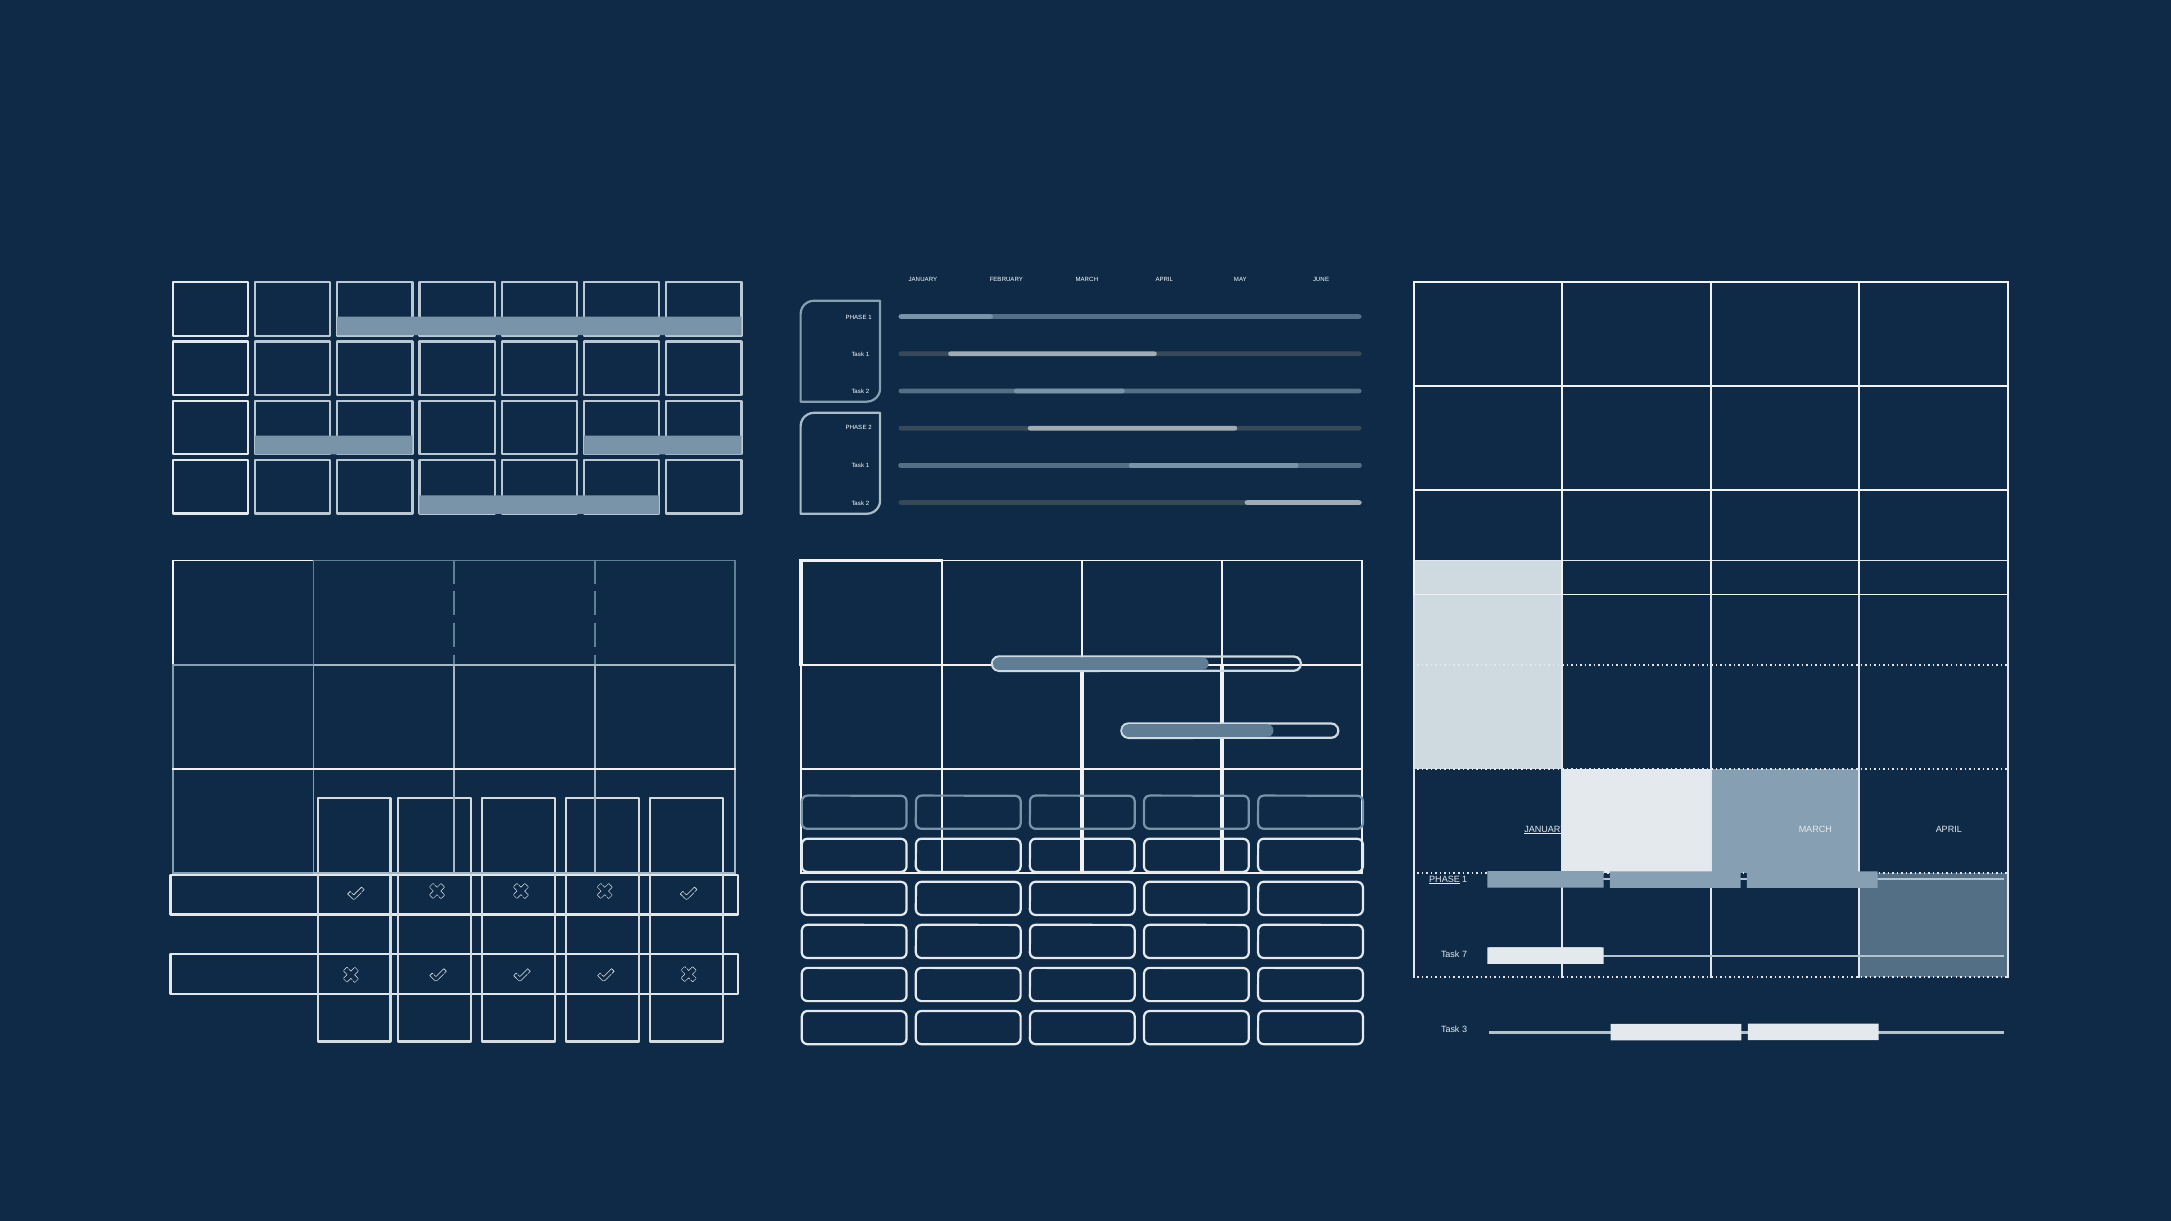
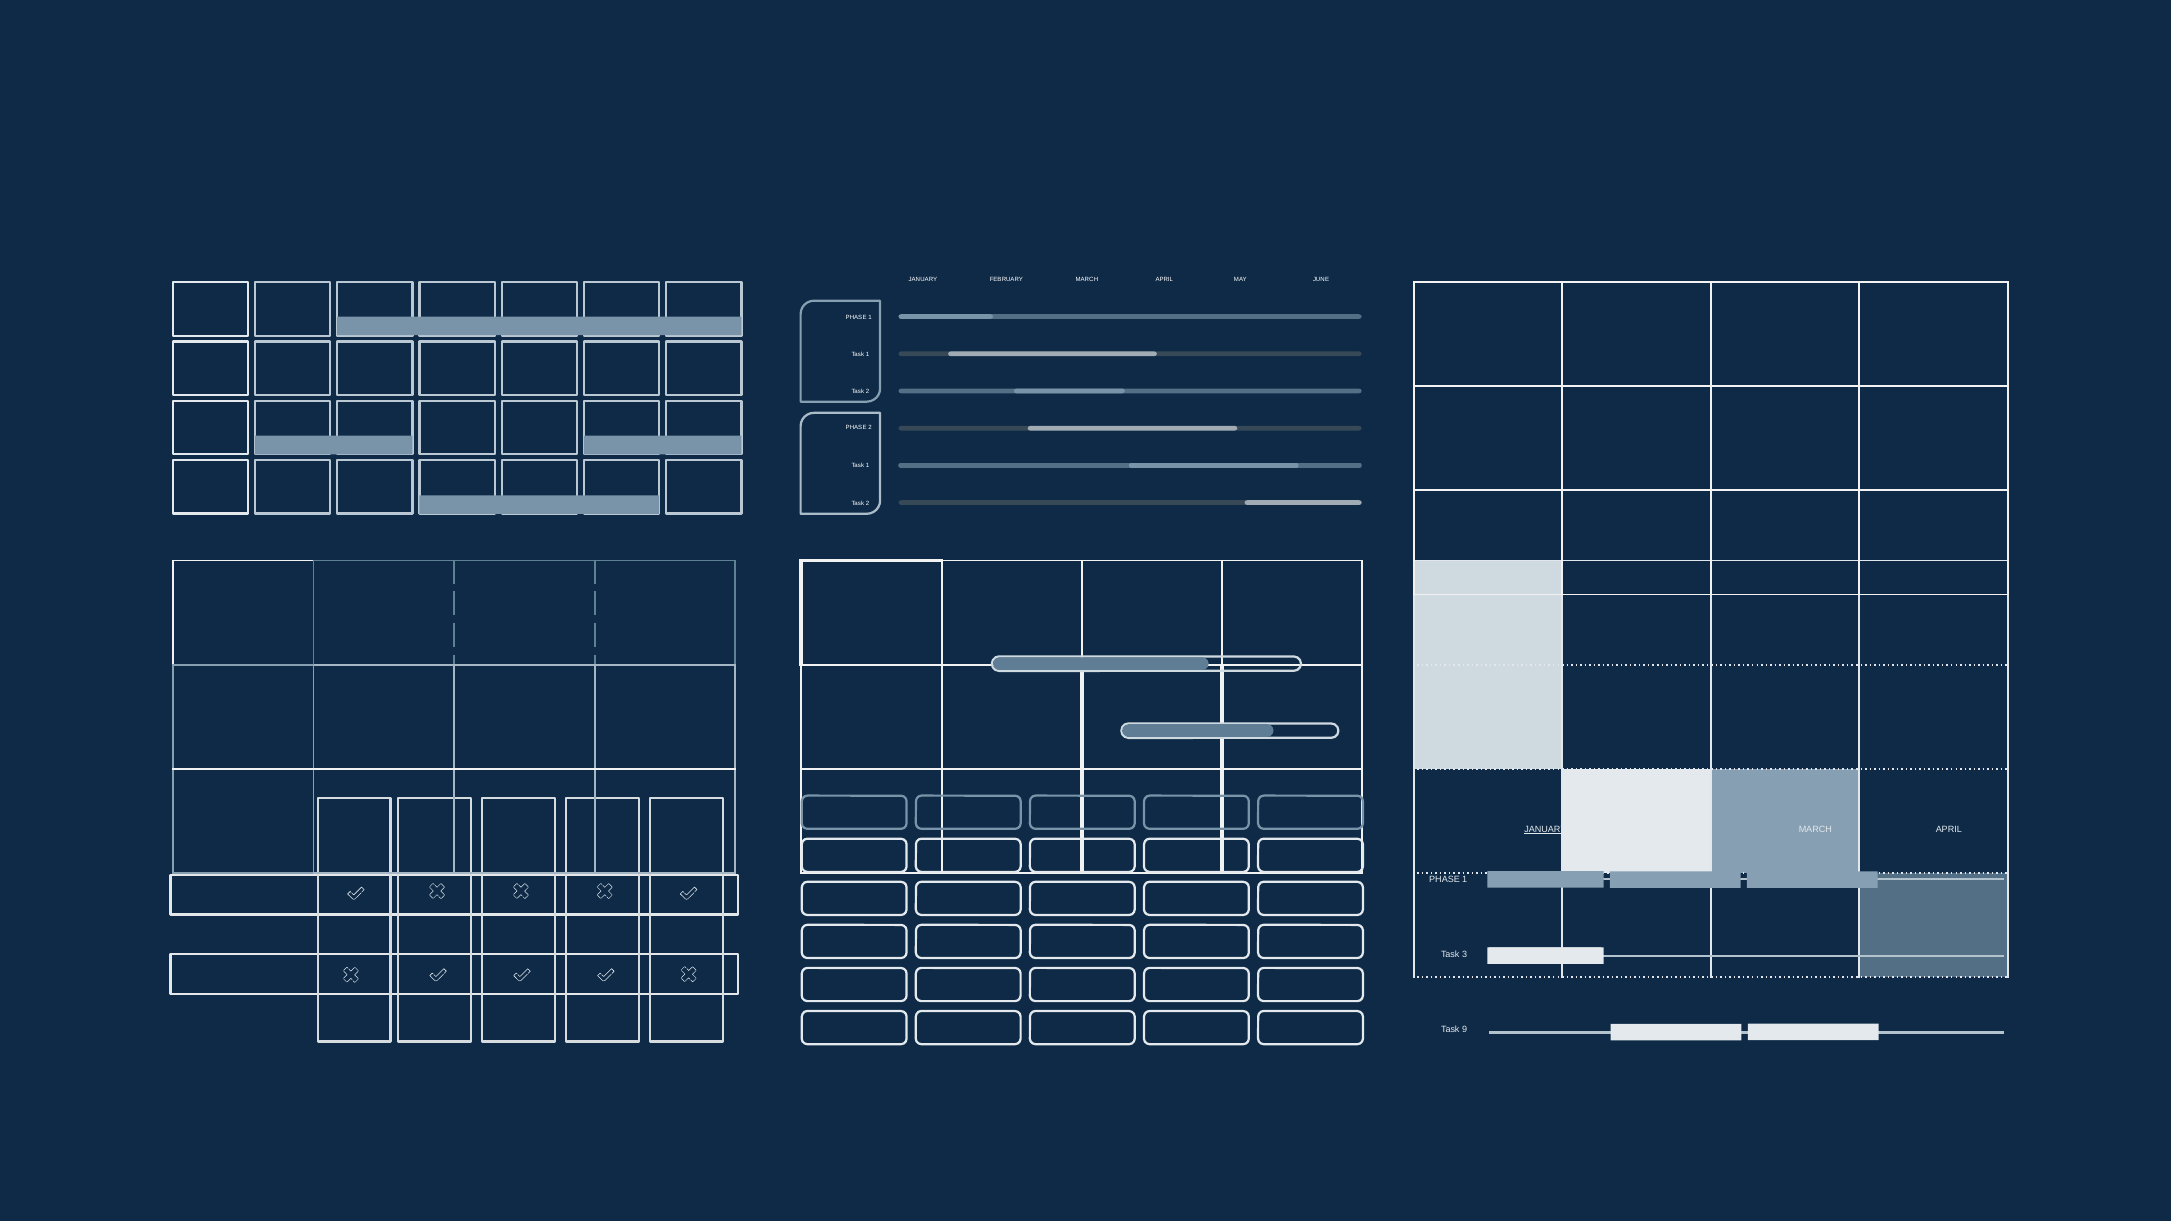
PHASE at (1445, 880) underline: present -> none
7: 7 -> 3
3: 3 -> 9
